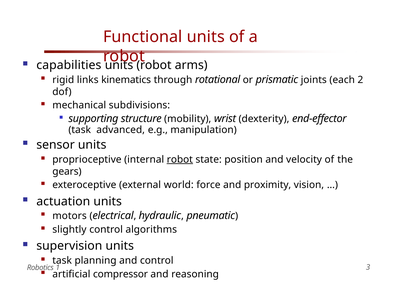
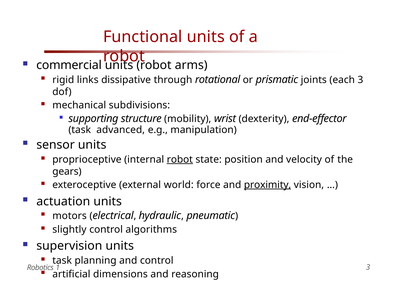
capabilities: capabilities -> commercial
kinematics: kinematics -> dissipative
each 2: 2 -> 3
proximity underline: none -> present
compressor: compressor -> dimensions
